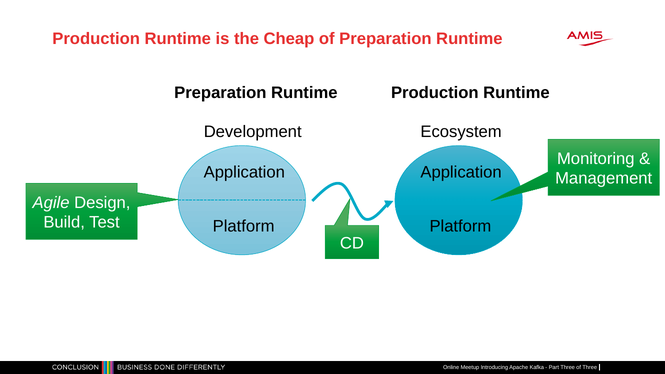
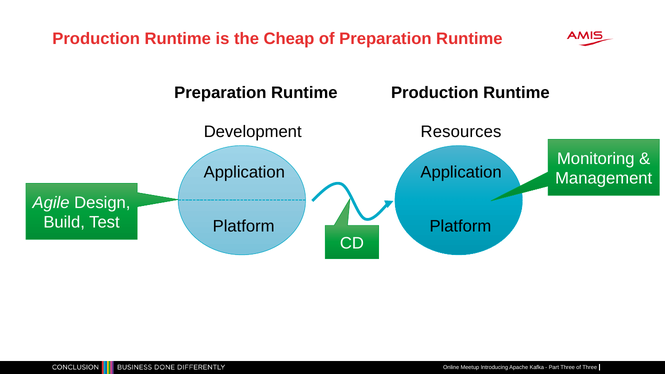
Ecosystem: Ecosystem -> Resources
